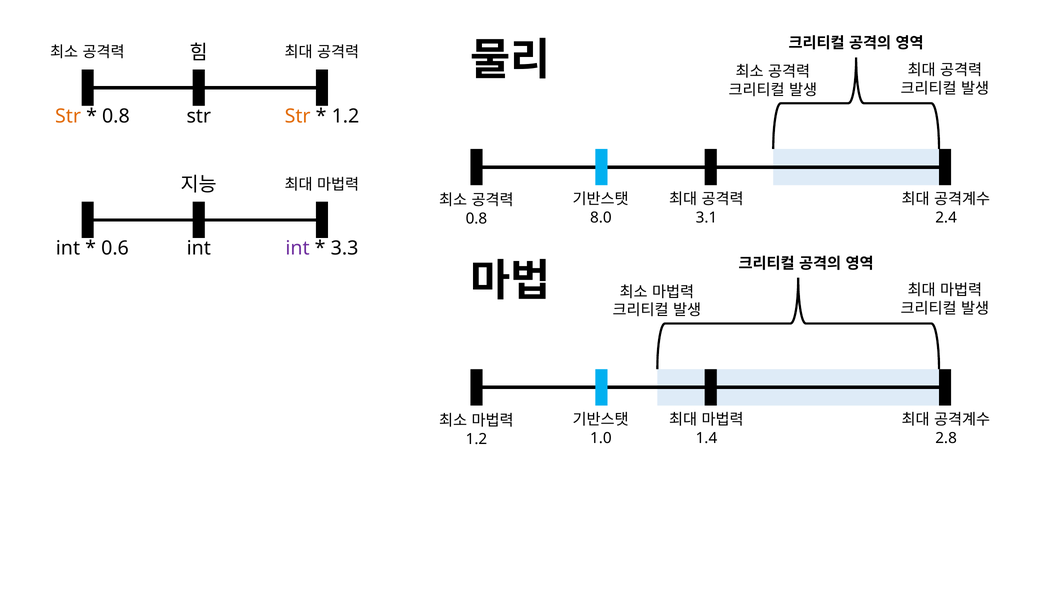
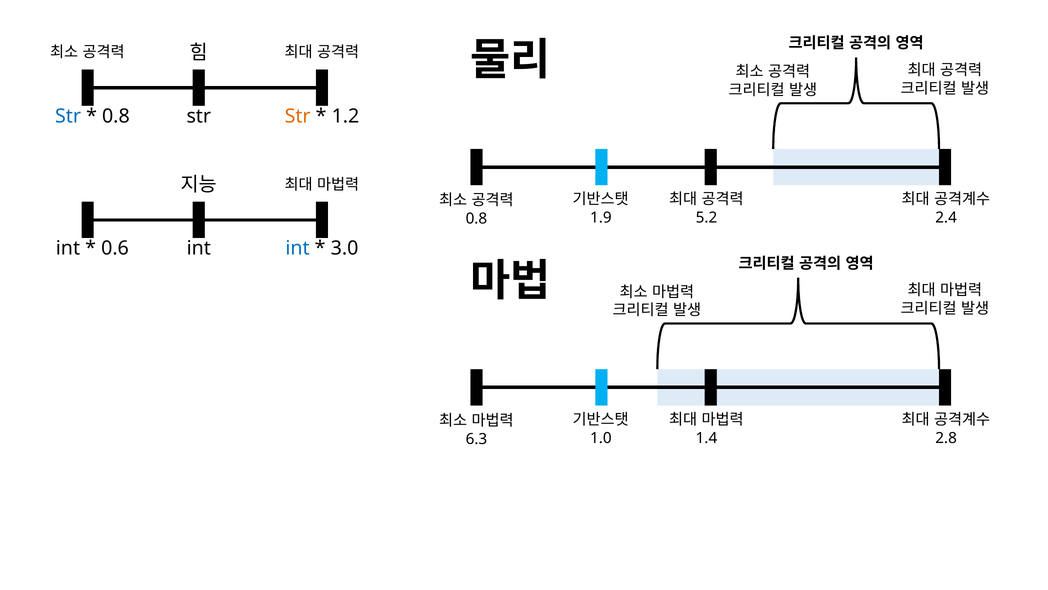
Str at (68, 116) colour: orange -> blue
8.0: 8.0 -> 1.9
3.1: 3.1 -> 5.2
int at (298, 248) colour: purple -> blue
3.3: 3.3 -> 3.0
1.2 at (476, 439): 1.2 -> 6.3
